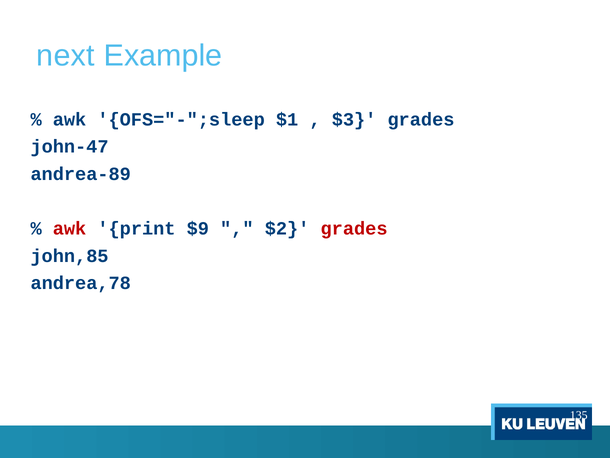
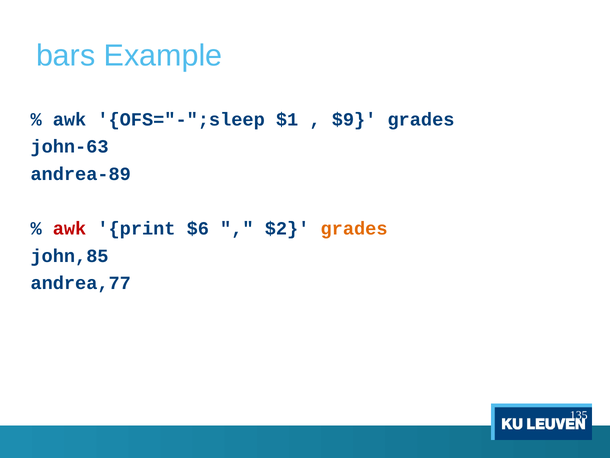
next: next -> bars
$3: $3 -> $9
john-47: john-47 -> john-63
$9: $9 -> $6
grades at (354, 228) colour: red -> orange
andrea,78: andrea,78 -> andrea,77
